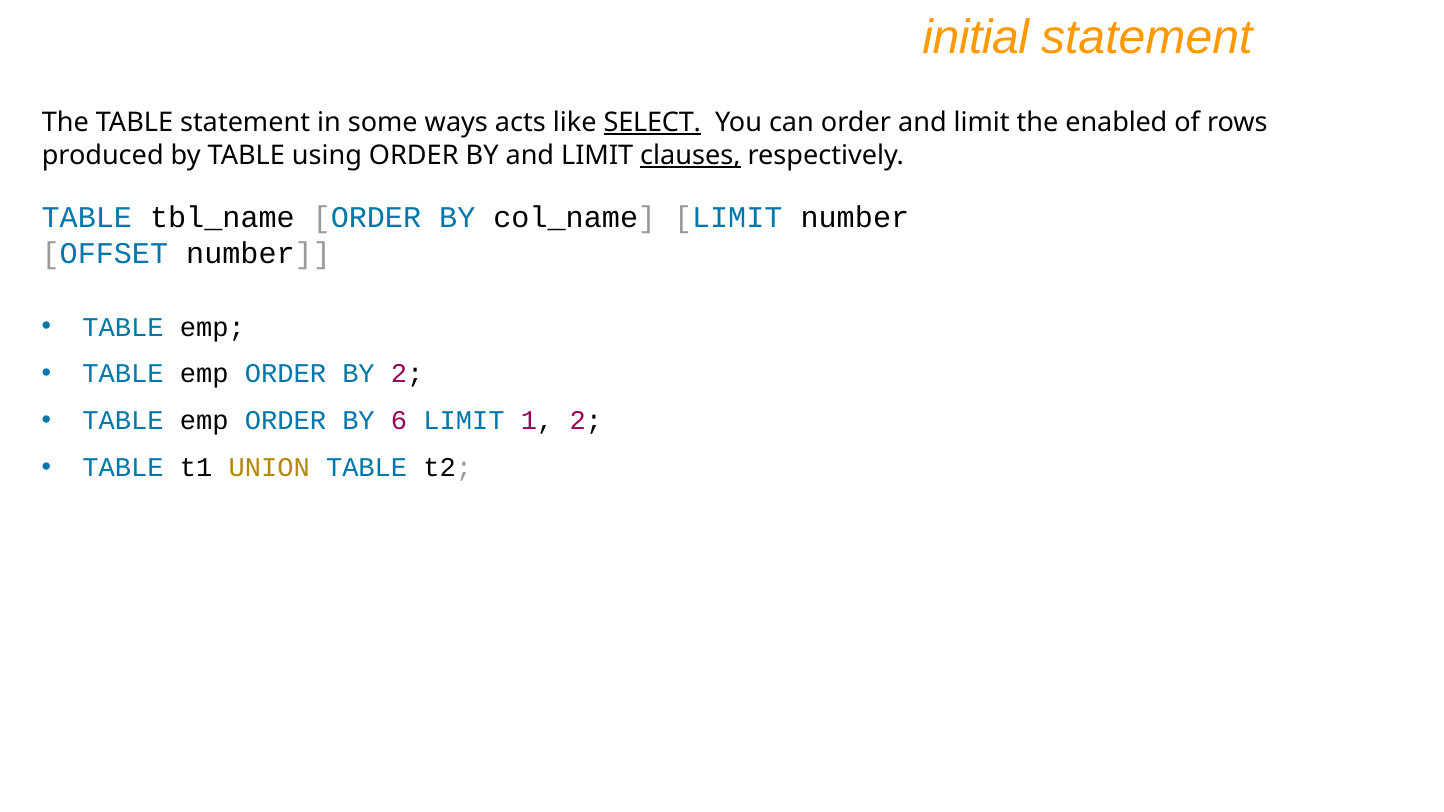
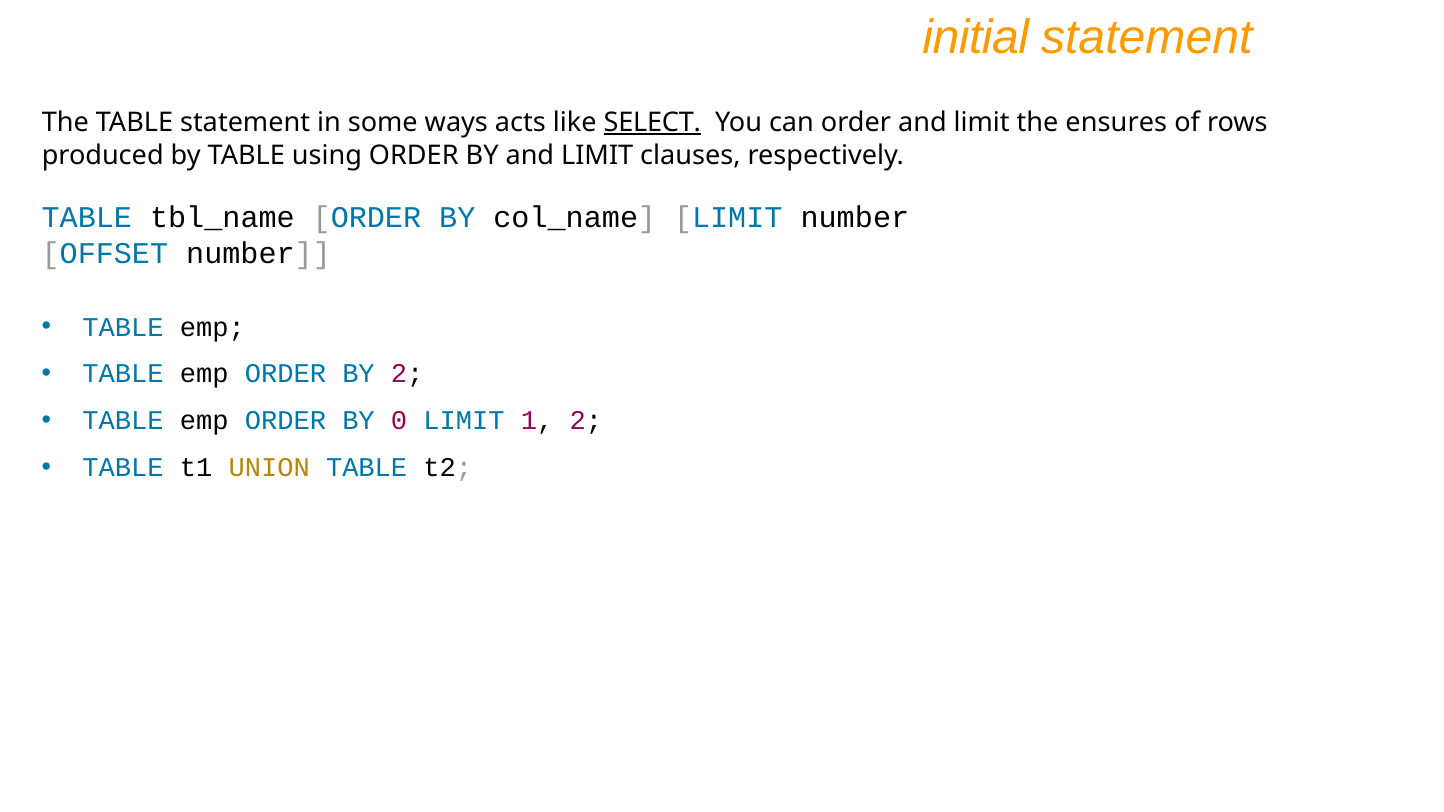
enabled: enabled -> ensures
clauses underline: present -> none
6: 6 -> 0
